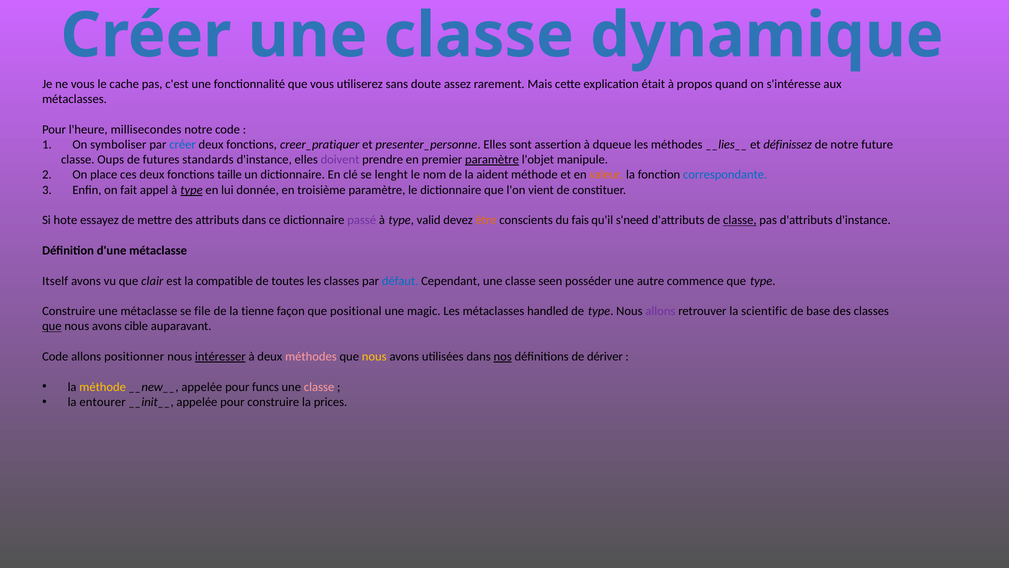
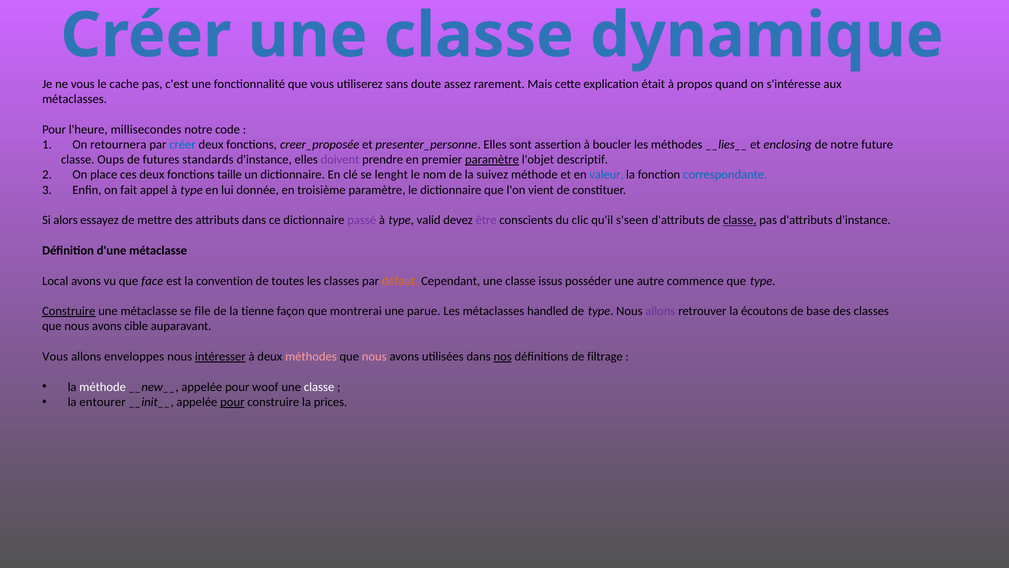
symboliser: symboliser -> retournera
creer_pratiquer: creer_pratiquer -> creer_proposée
dqueue: dqueue -> boucler
définissez: définissez -> enclosing
manipule: manipule -> descriptif
aident: aident -> suivez
valeur colour: orange -> blue
type at (192, 190) underline: present -> none
hote: hote -> alors
être colour: orange -> purple
fais: fais -> clic
s'need: s'need -> s'seen
Itself: Itself -> Local
clair: clair -> face
compatible: compatible -> convention
défaut colour: blue -> orange
seen: seen -> issus
Construire at (69, 311) underline: none -> present
positional: positional -> montrerai
magic: magic -> parue
scientific: scientific -> écoutons
que at (52, 326) underline: present -> none
Code at (55, 356): Code -> Vous
positionner: positionner -> enveloppes
nous at (374, 356) colour: yellow -> pink
dériver: dériver -> filtrage
méthode at (103, 387) colour: yellow -> white
funcs: funcs -> woof
classe at (319, 387) colour: pink -> white
pour at (232, 402) underline: none -> present
